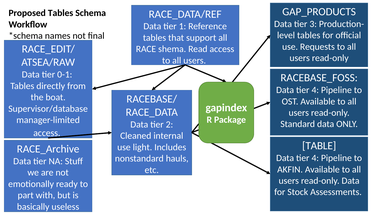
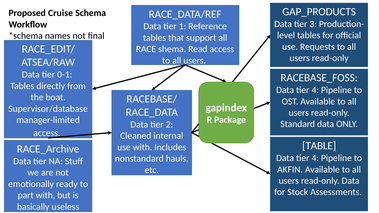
Proposed Tables: Tables -> Cruise
use light: light -> with
